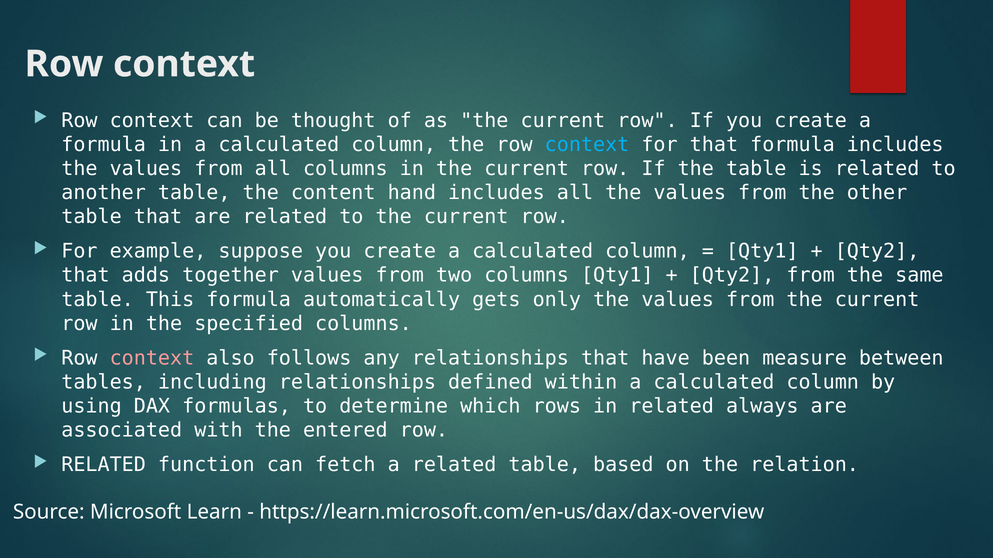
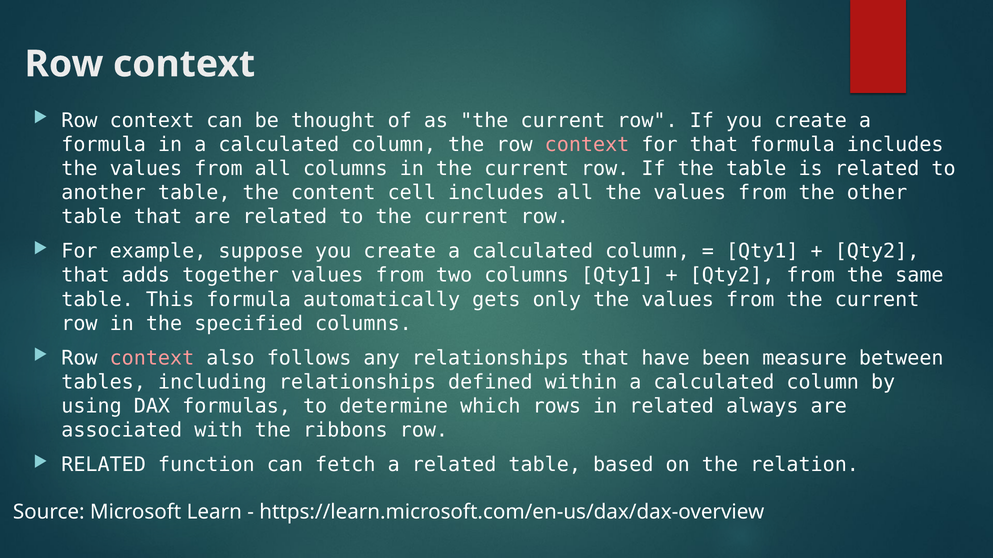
context at (587, 145) colour: light blue -> pink
hand: hand -> cell
entered: entered -> ribbons
